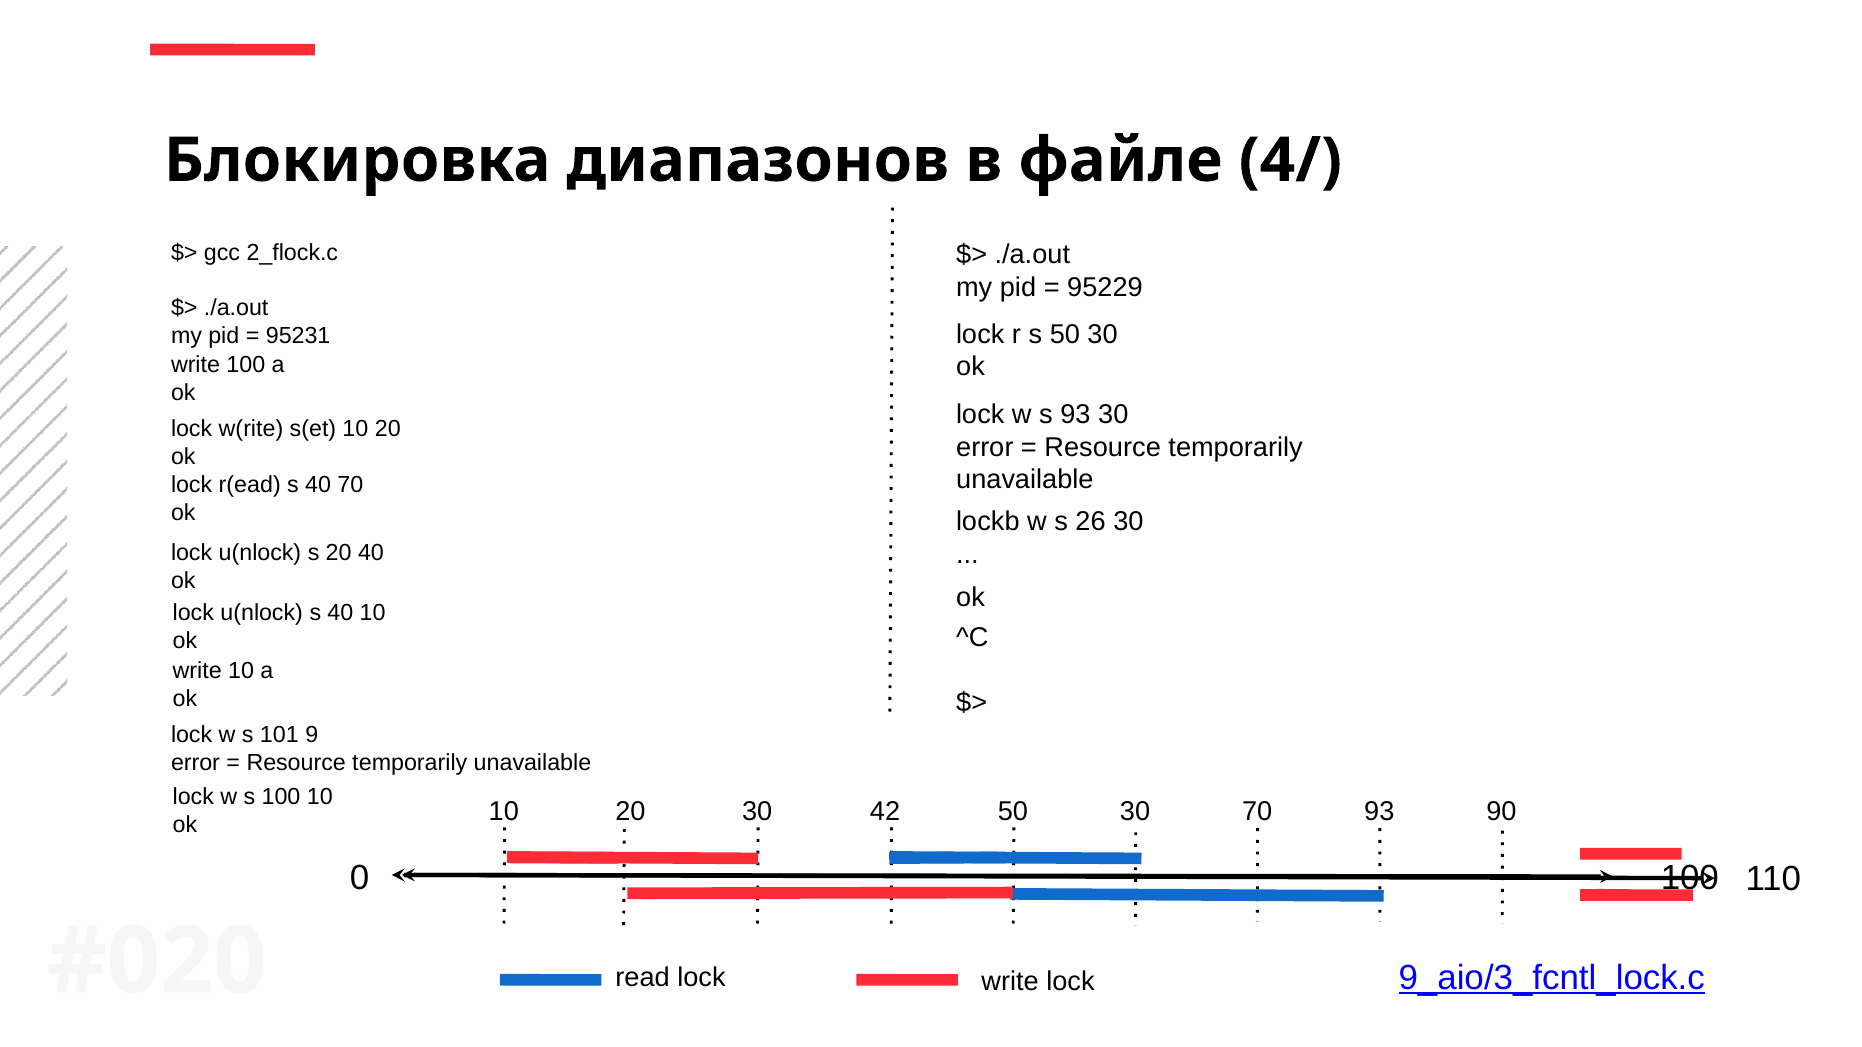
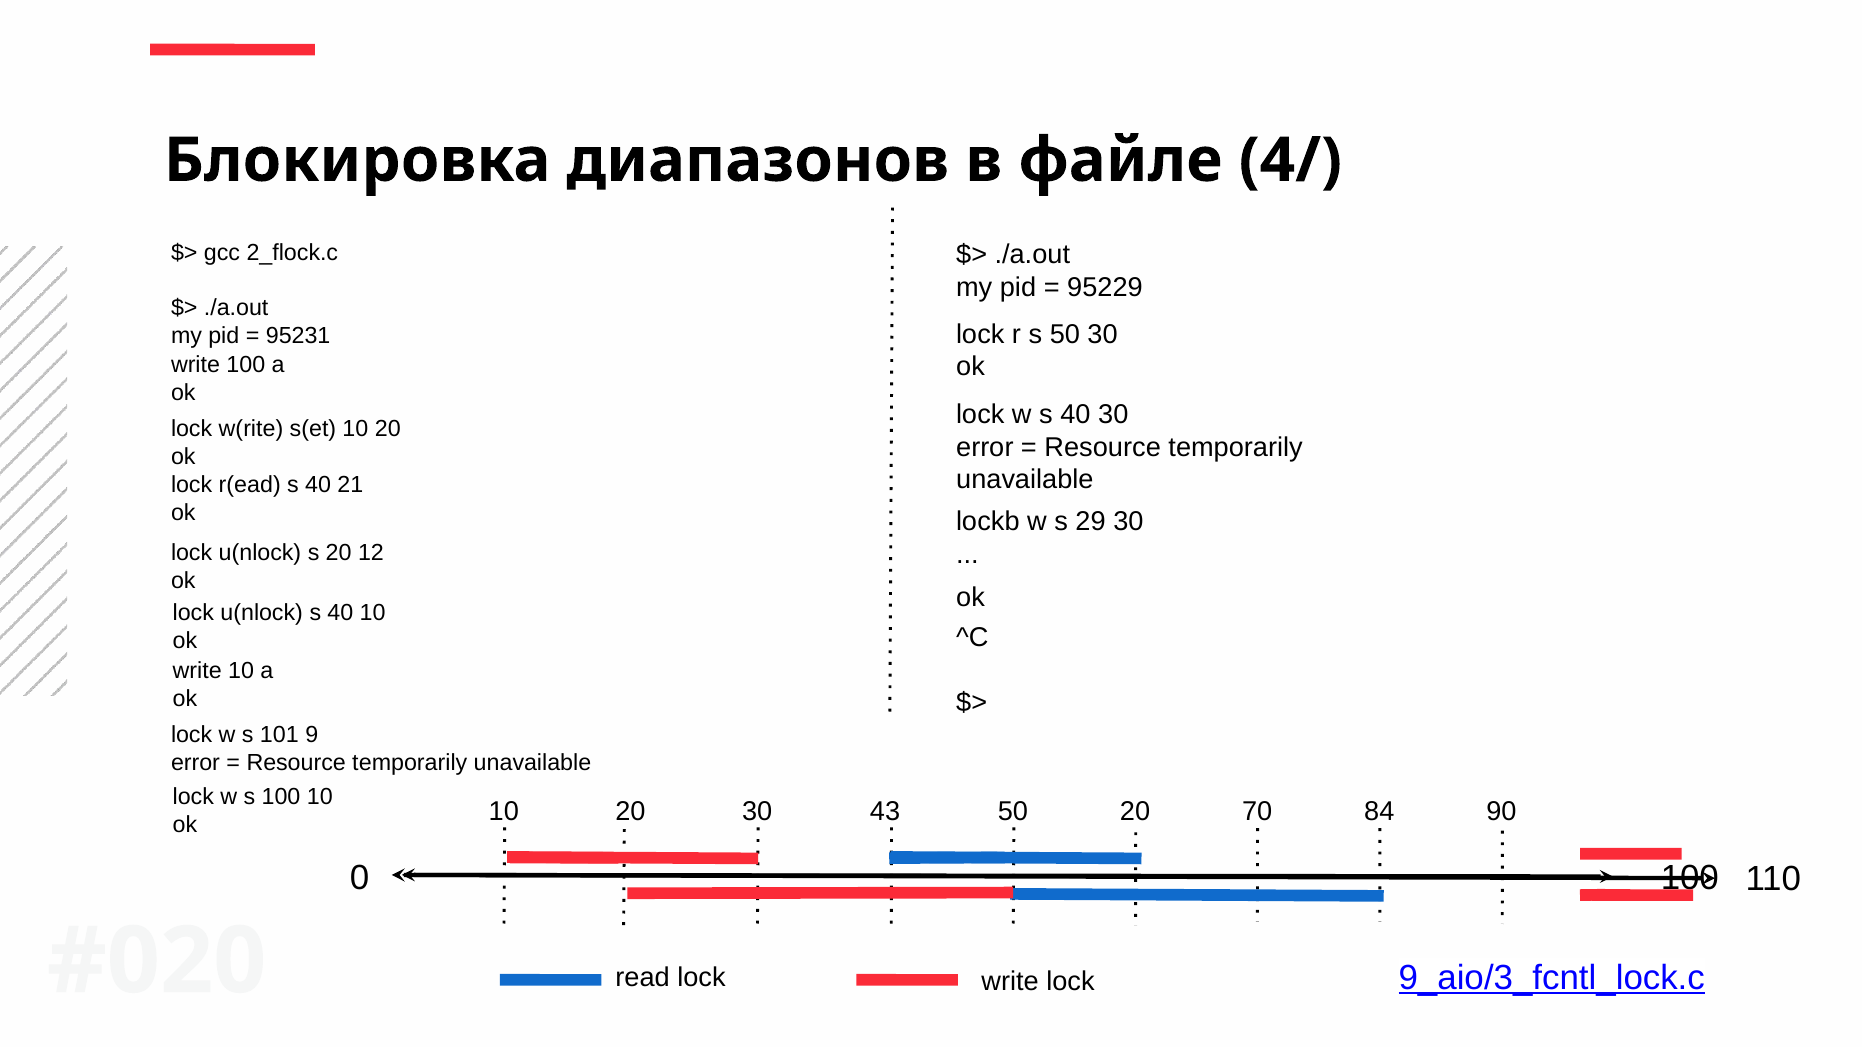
w s 93: 93 -> 40
40 70: 70 -> 21
26: 26 -> 29
20 40: 40 -> 12
42: 42 -> 43
30 at (1135, 812): 30 -> 20
70 93: 93 -> 84
